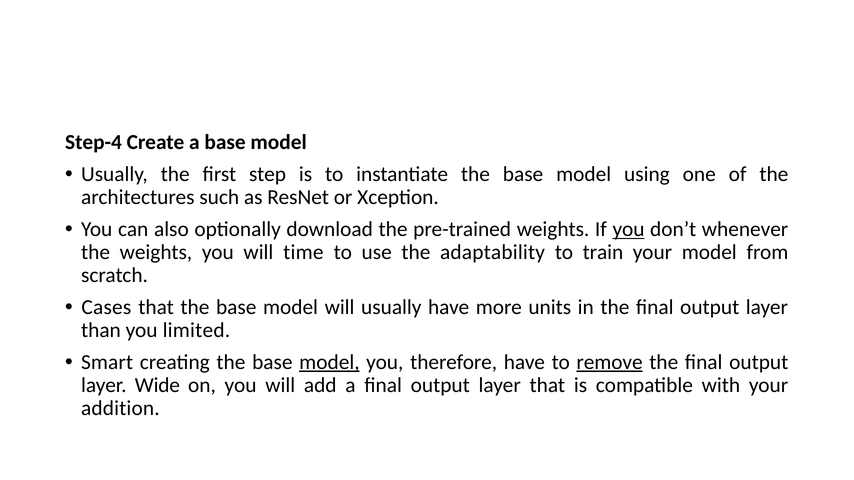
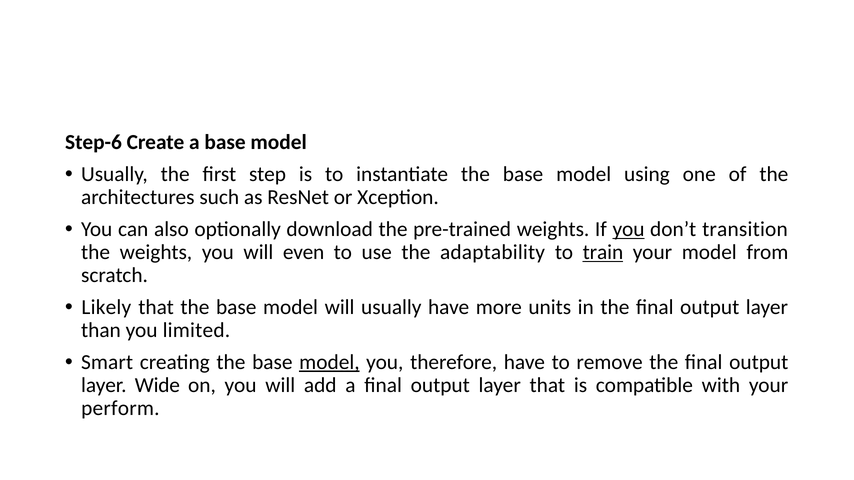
Step-4: Step-4 -> Step-6
whenever: whenever -> transition
time: time -> even
train underline: none -> present
Cases: Cases -> Likely
remove underline: present -> none
addition: addition -> perform
